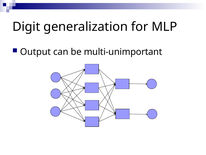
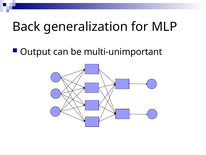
Digit: Digit -> Back
